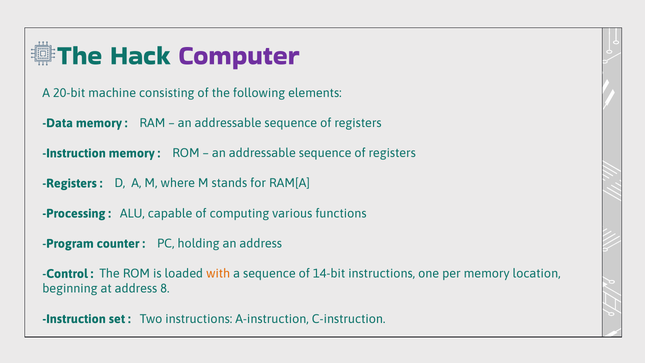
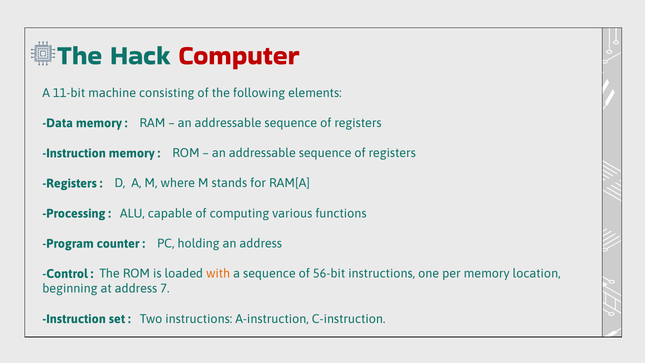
Computer colour: purple -> red
20-bit: 20-bit -> 11-bit
14-bit: 14-bit -> 56-bit
8: 8 -> 7
